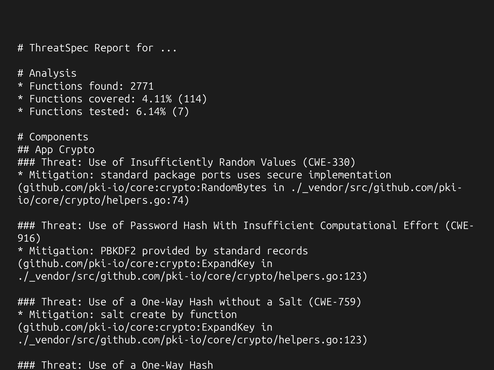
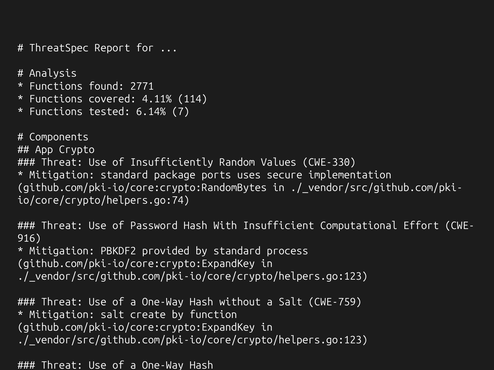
records: records -> process
